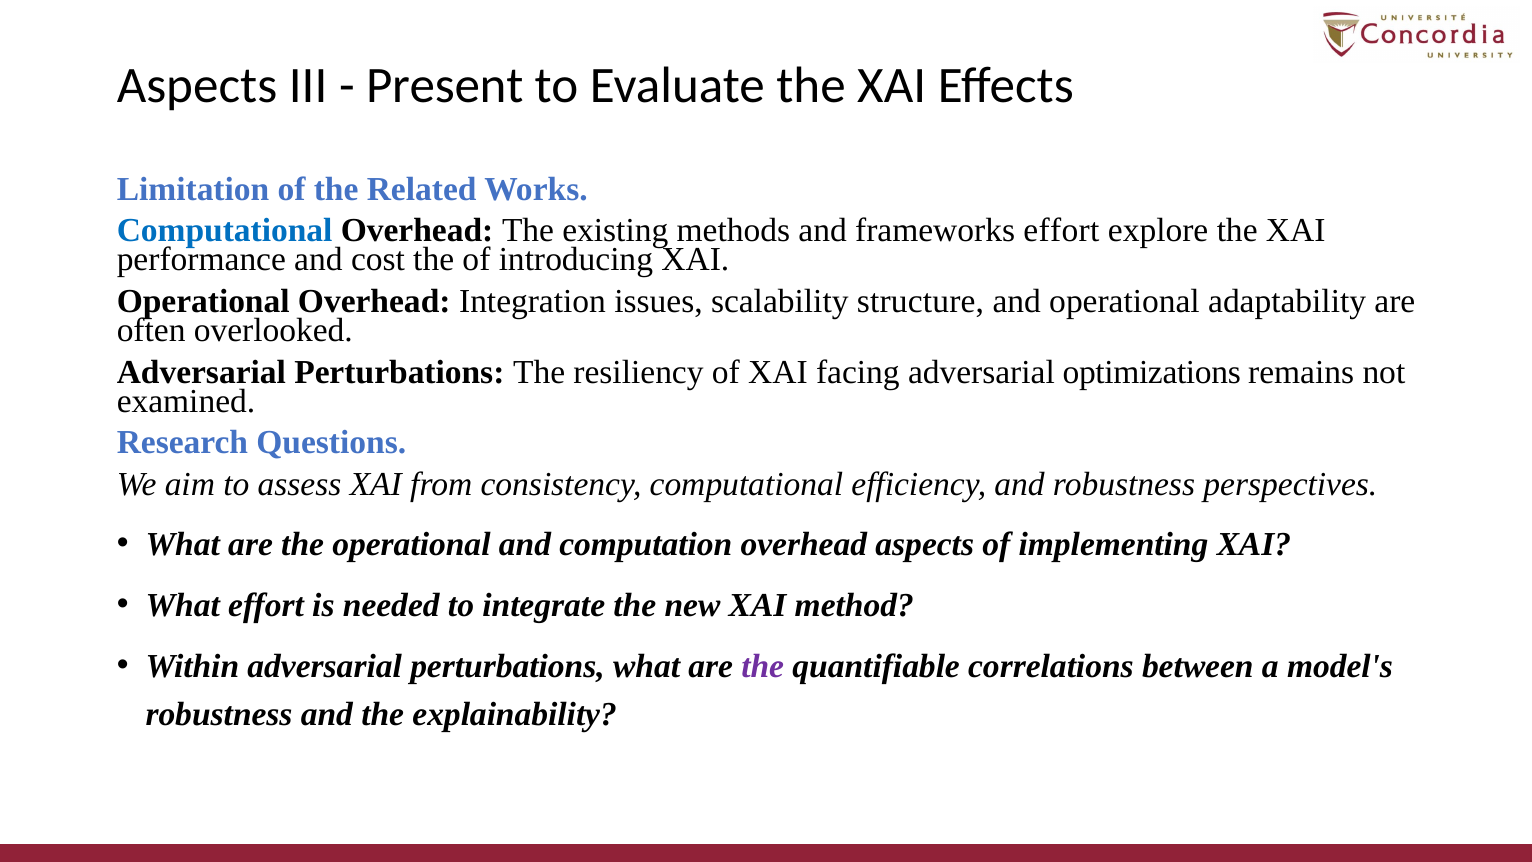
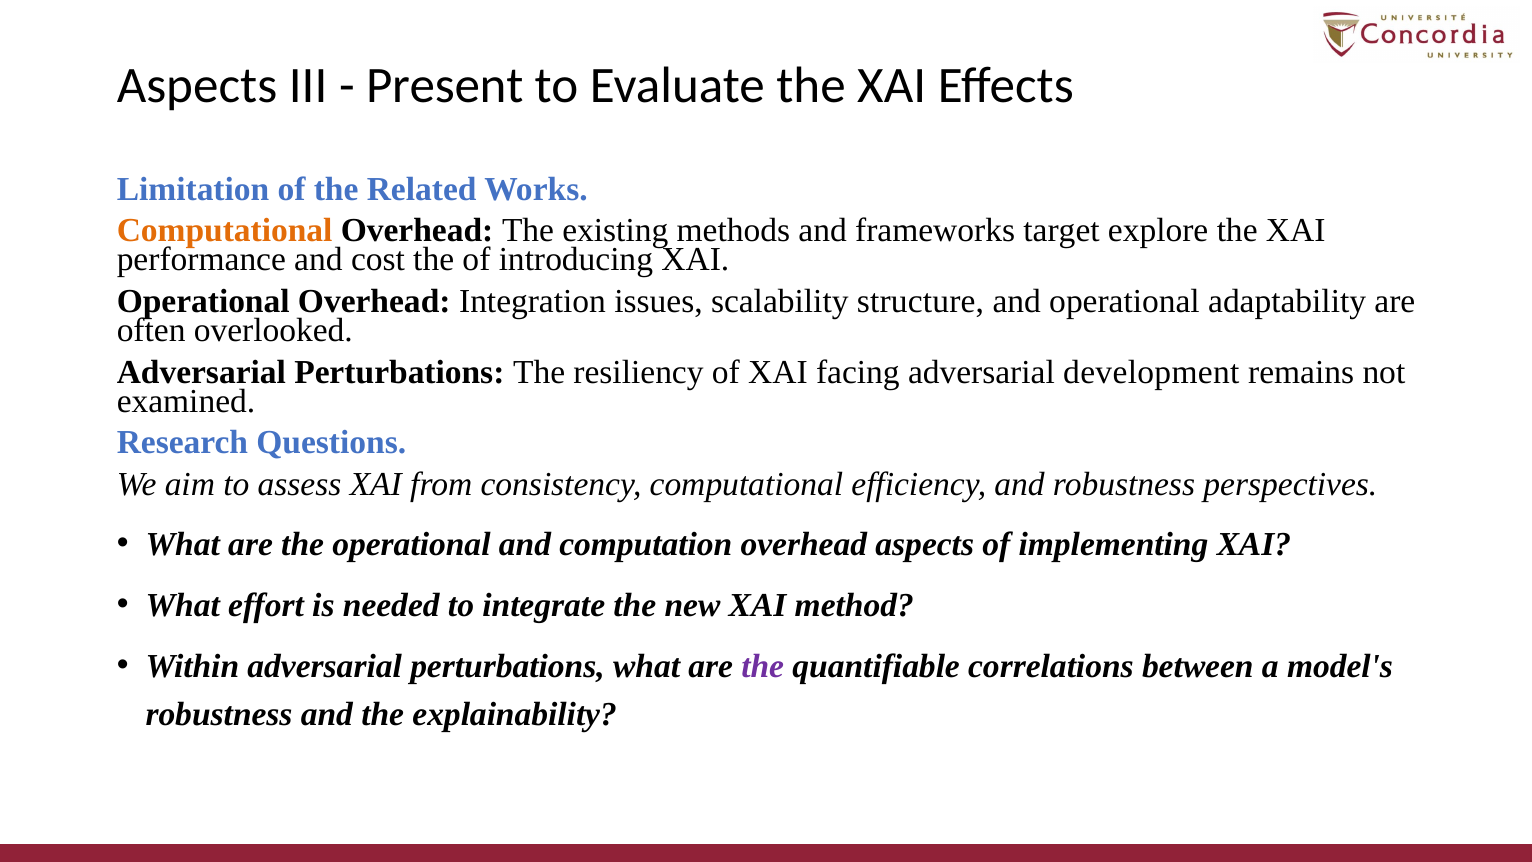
Computational at (225, 231) colour: blue -> orange
frameworks effort: effort -> target
optimizations: optimizations -> development
